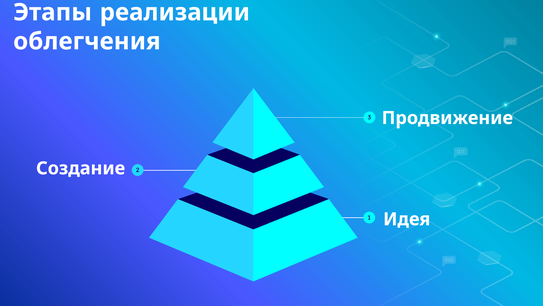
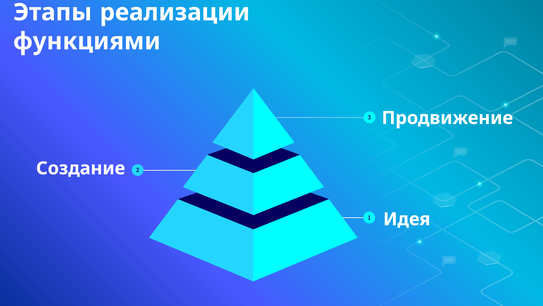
облегчения: облегчения -> функциями
